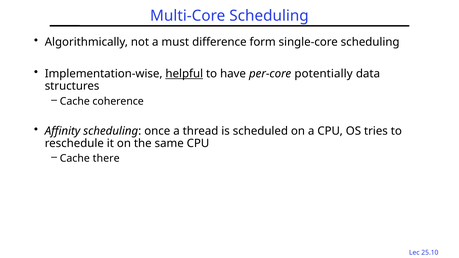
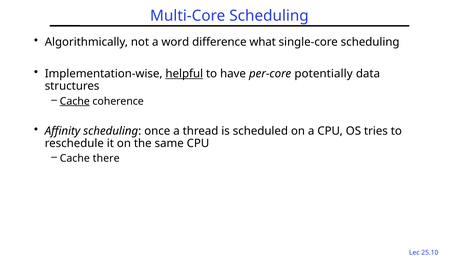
must: must -> word
form: form -> what
Cache at (75, 101) underline: none -> present
